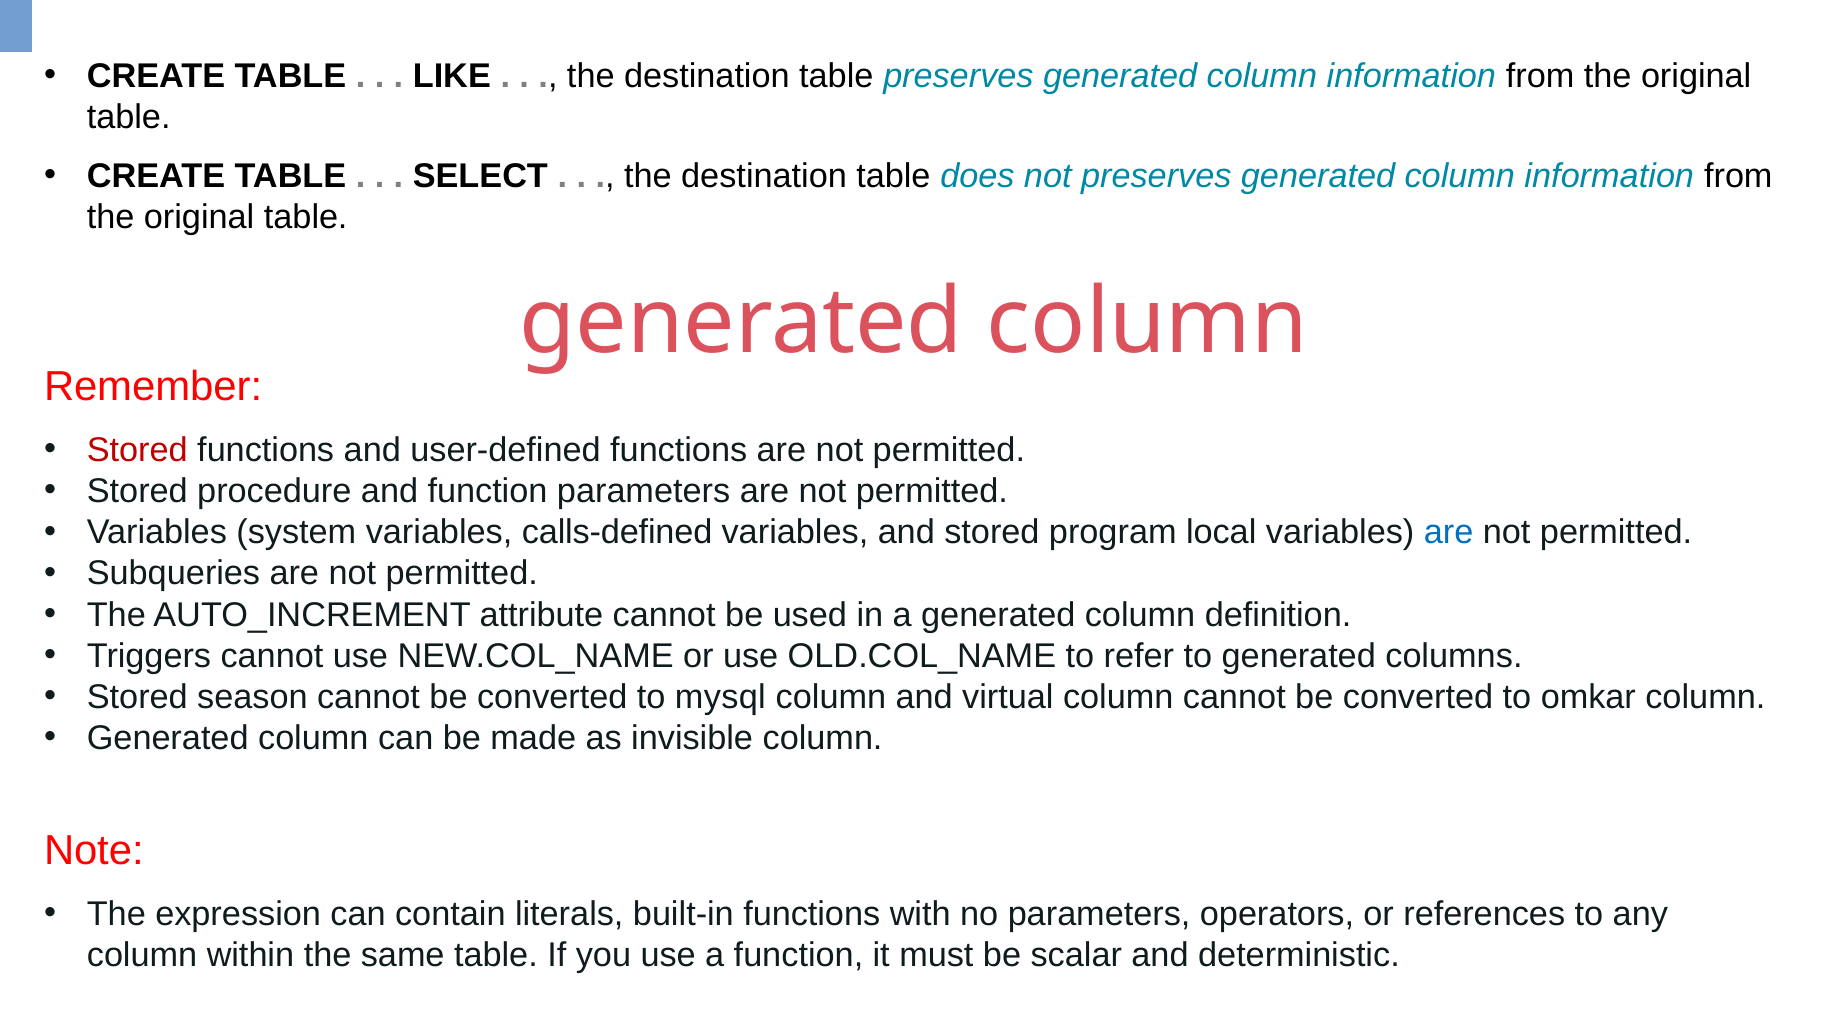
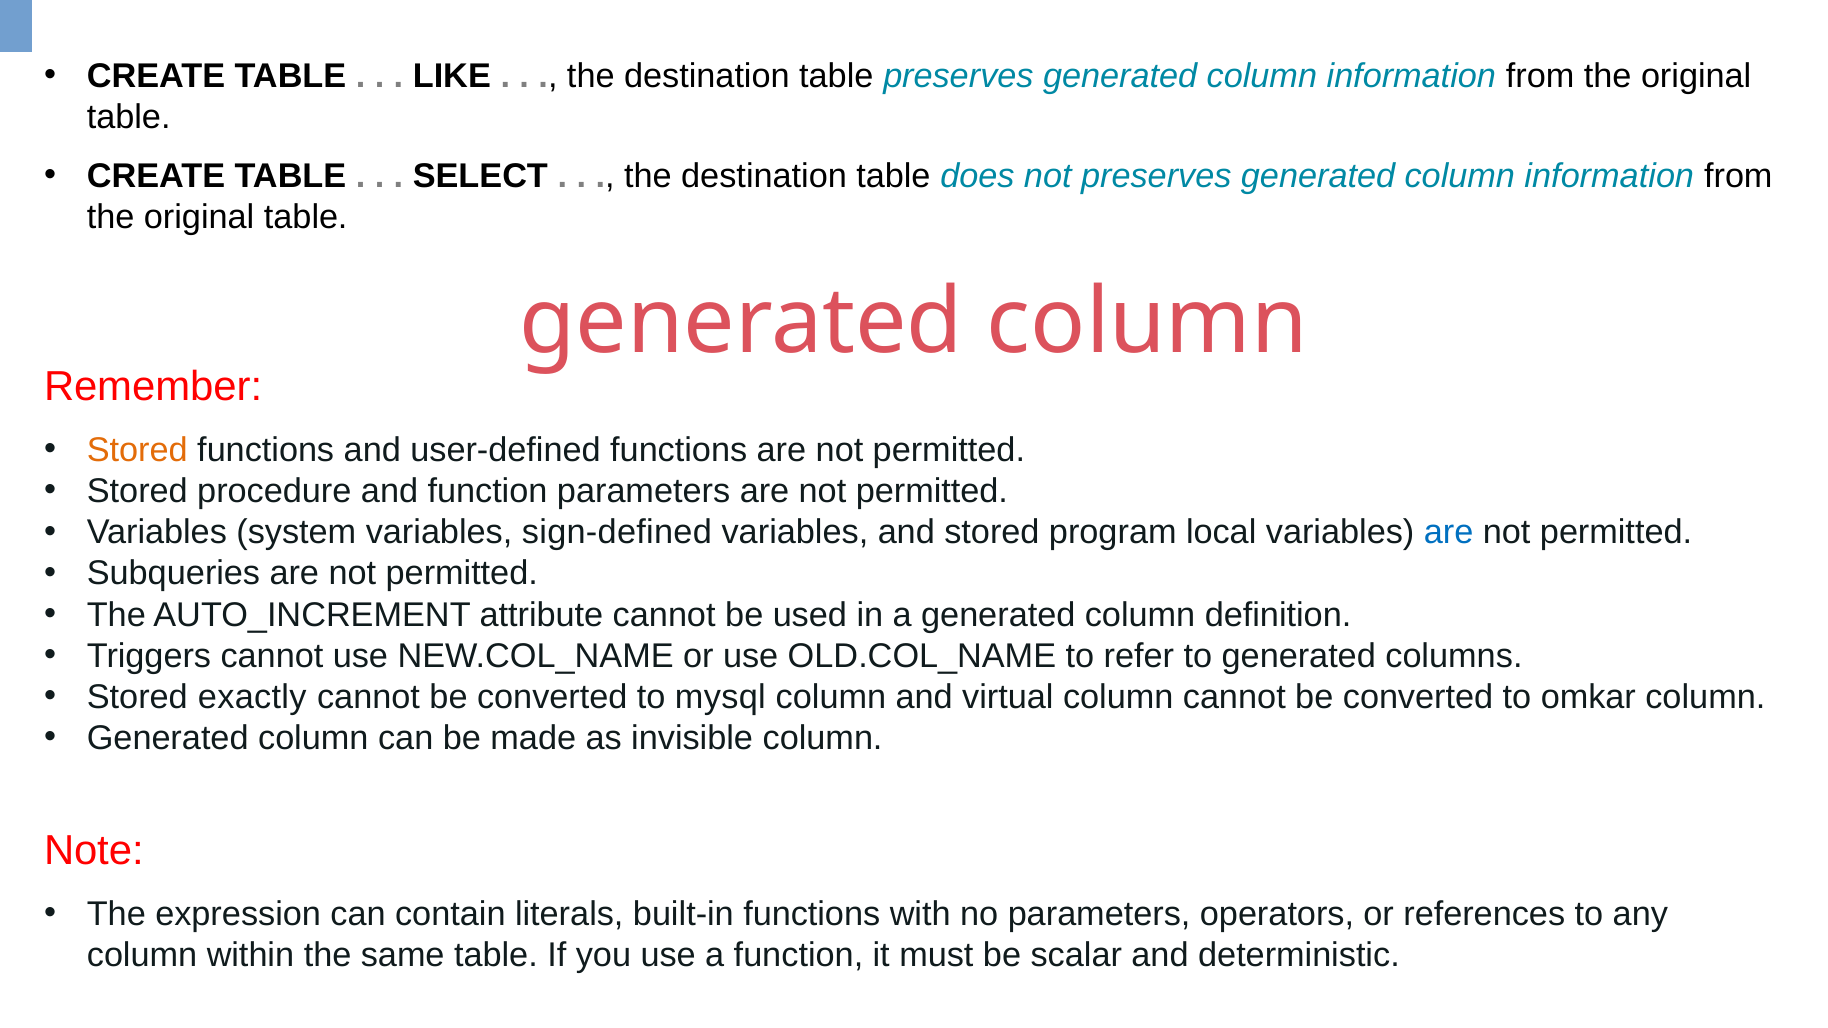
Stored at (137, 450) colour: red -> orange
calls-defined: calls-defined -> sign-defined
season: season -> exactly
